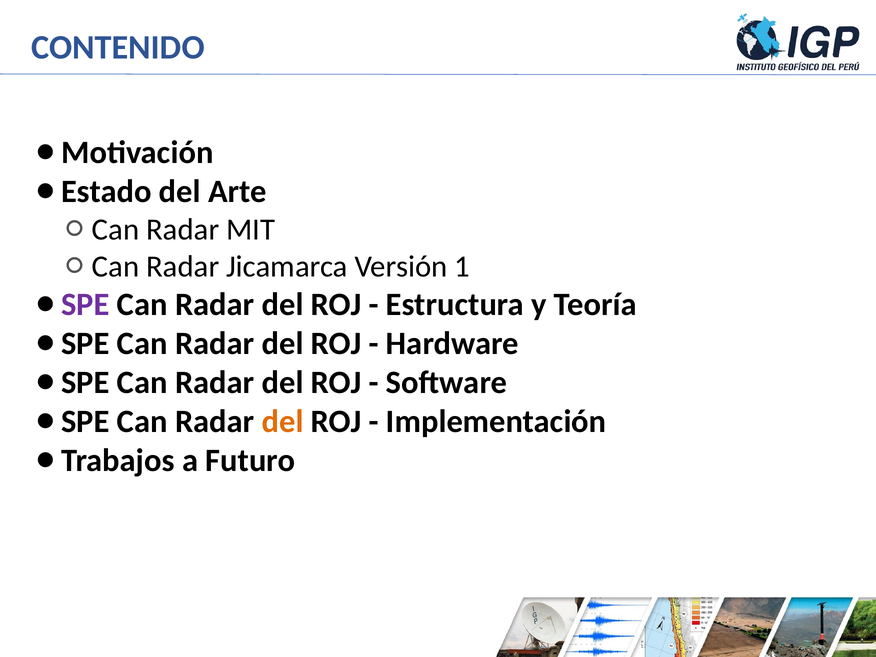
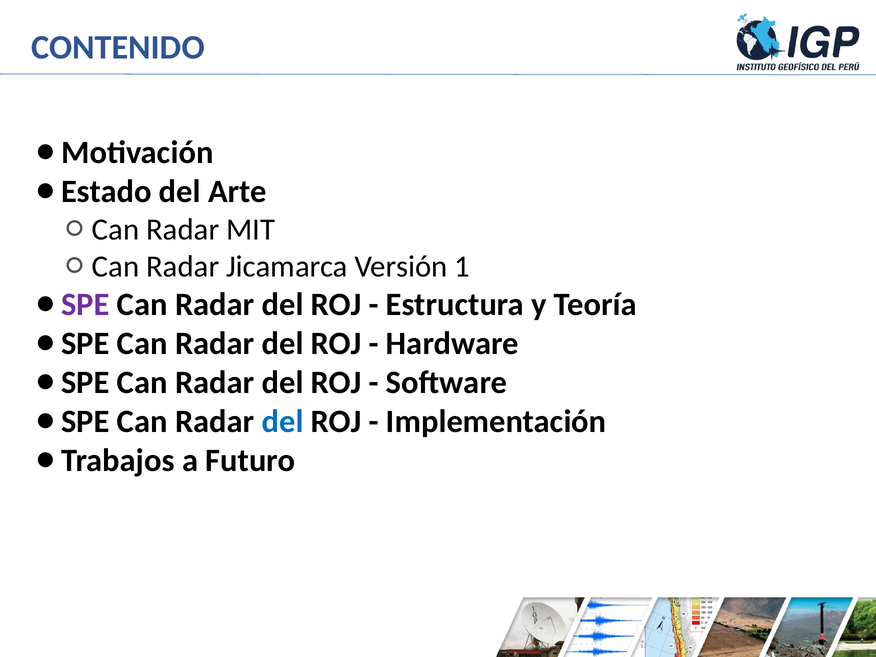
del at (283, 422) colour: orange -> blue
